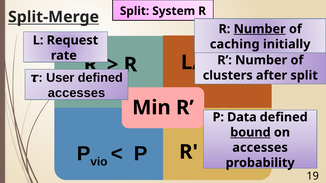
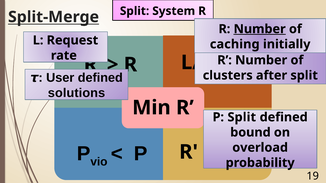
accesses at (76, 93): accesses -> solutions
P Data: Data -> Split
bound underline: present -> none
accesses at (260, 148): accesses -> overload
